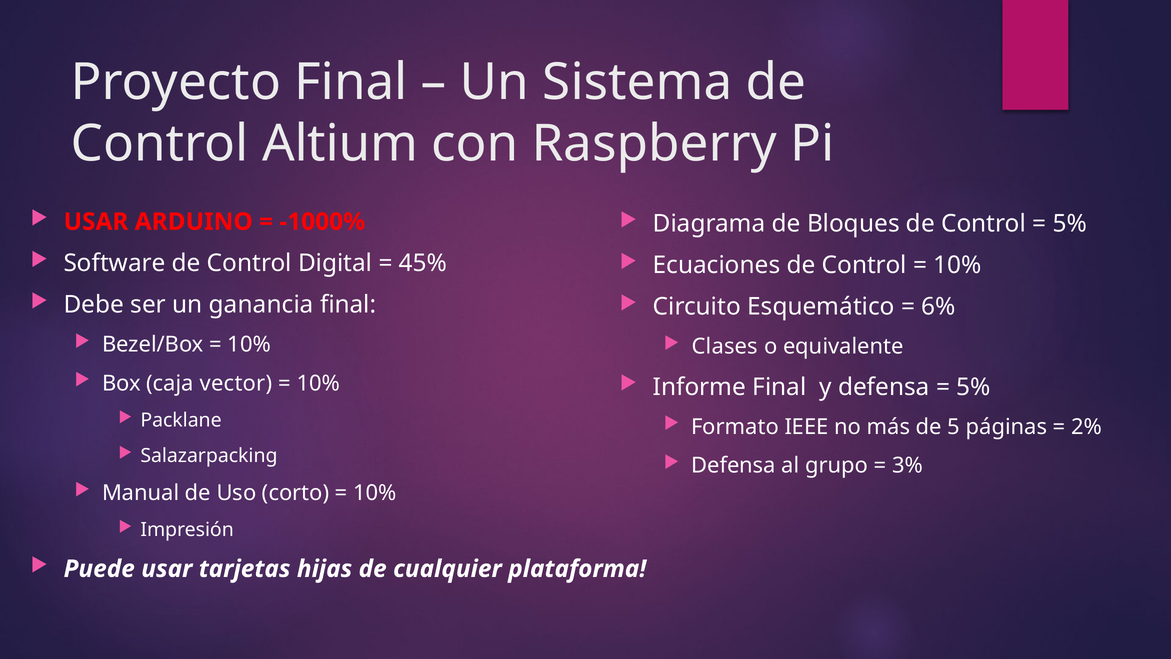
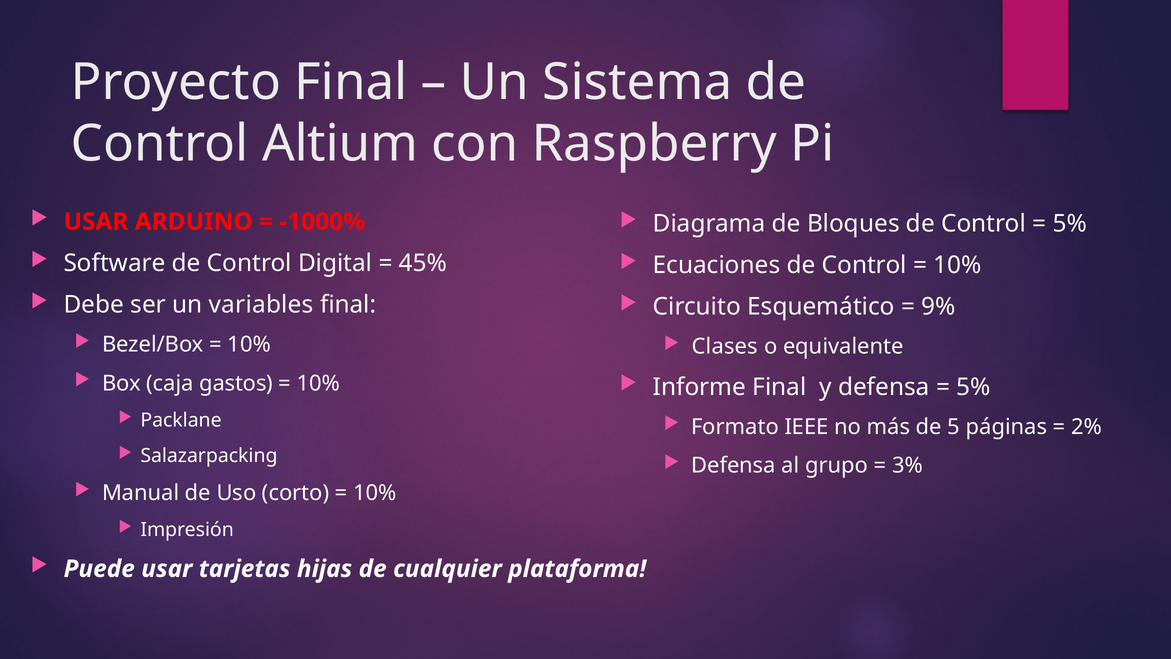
ganancia: ganancia -> variables
6%: 6% -> 9%
vector: vector -> gastos
